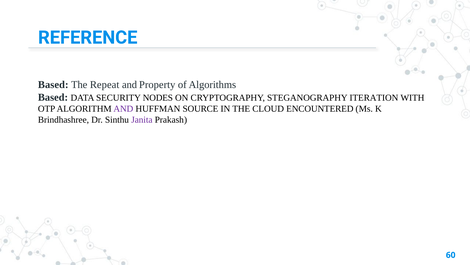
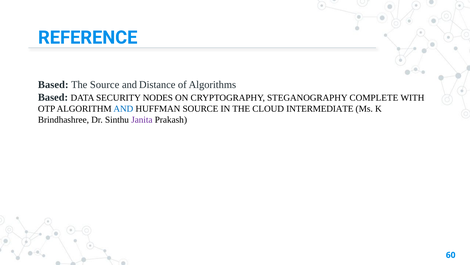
The Repeat: Repeat -> Source
Property: Property -> Distance
ITERATION: ITERATION -> COMPLETE
AND at (123, 109) colour: purple -> blue
ENCOUNTERED: ENCOUNTERED -> INTERMEDIATE
